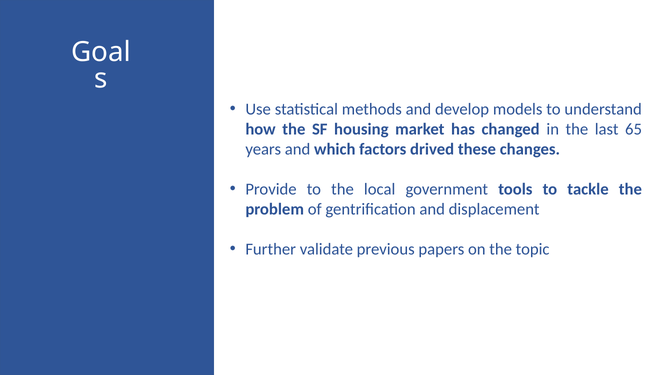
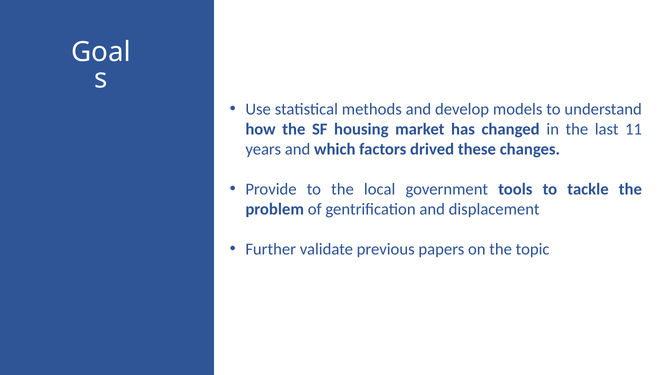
65: 65 -> 11
